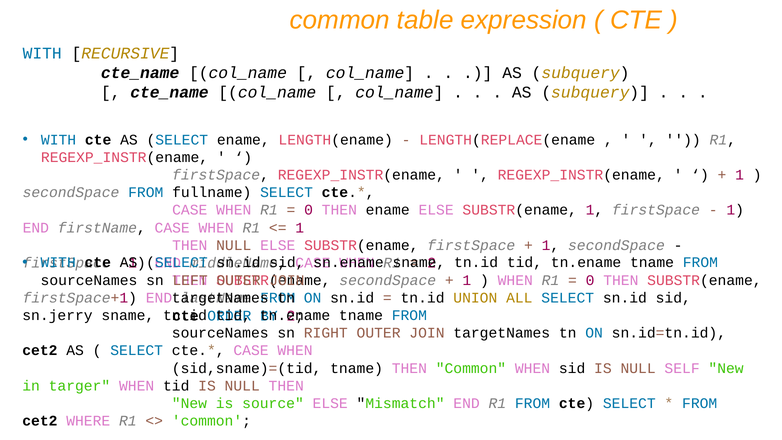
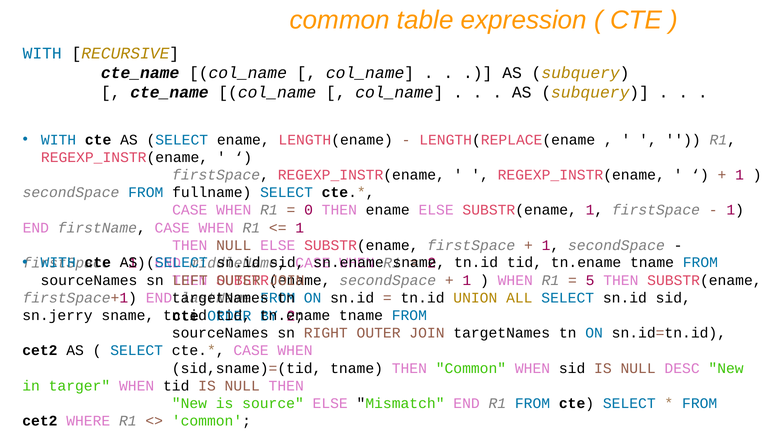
0 at (590, 280): 0 -> 5
SELF: SELF -> DESC
